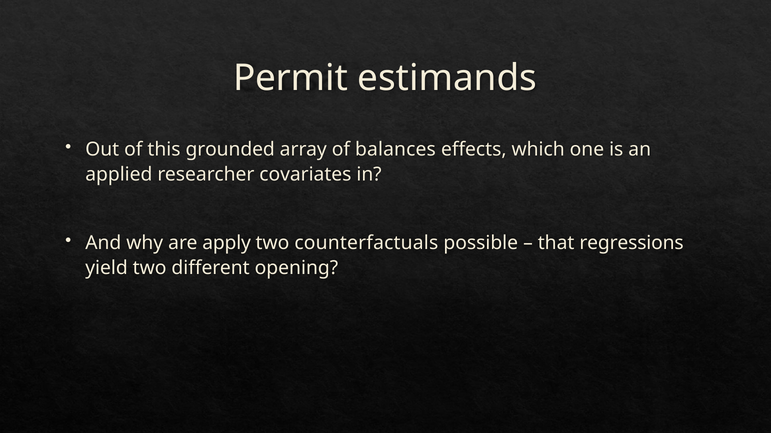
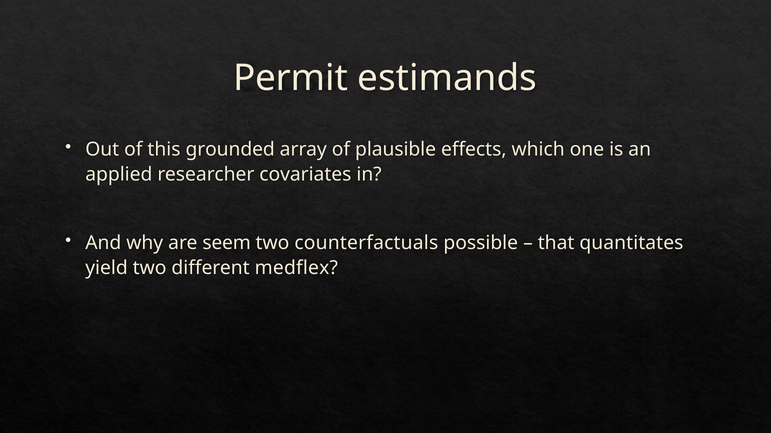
balances: balances -> plausible
apply: apply -> seem
regressions: regressions -> quantitates
opening: opening -> medflex
